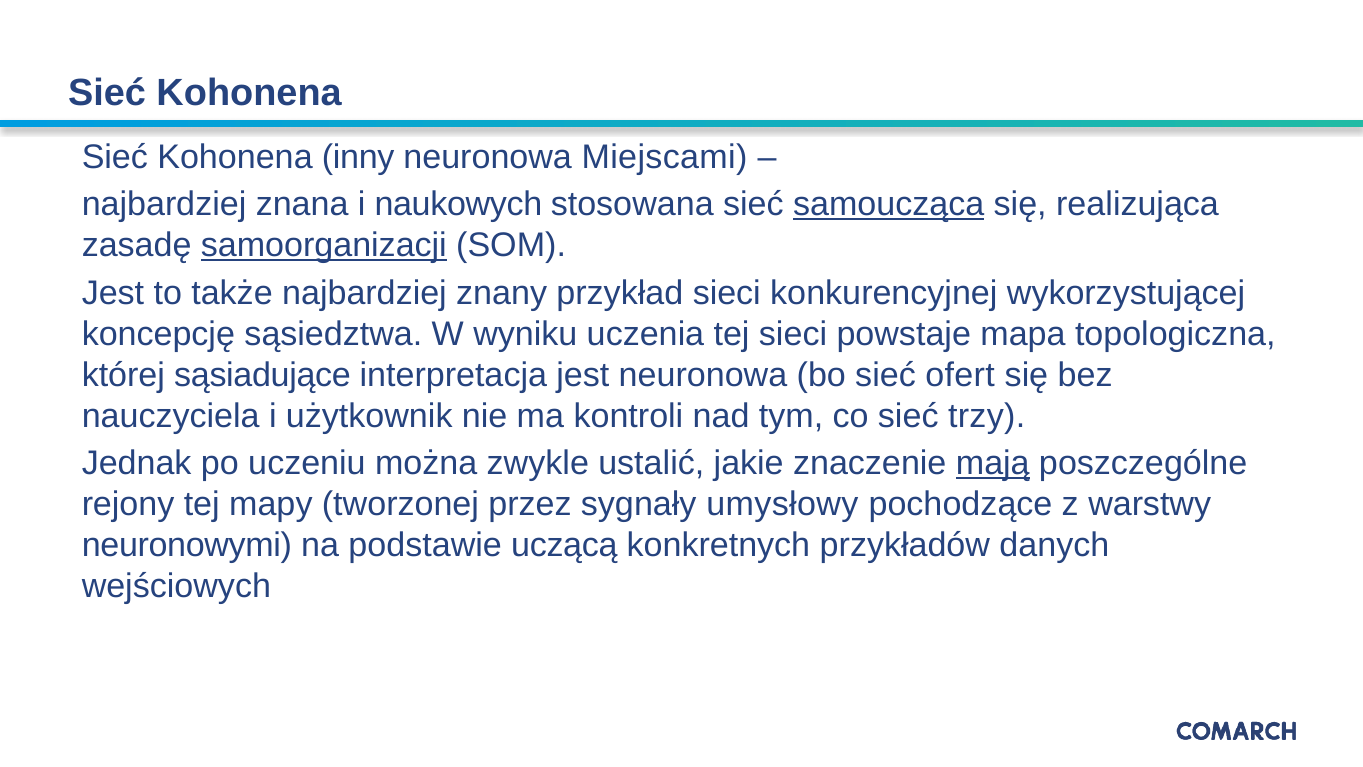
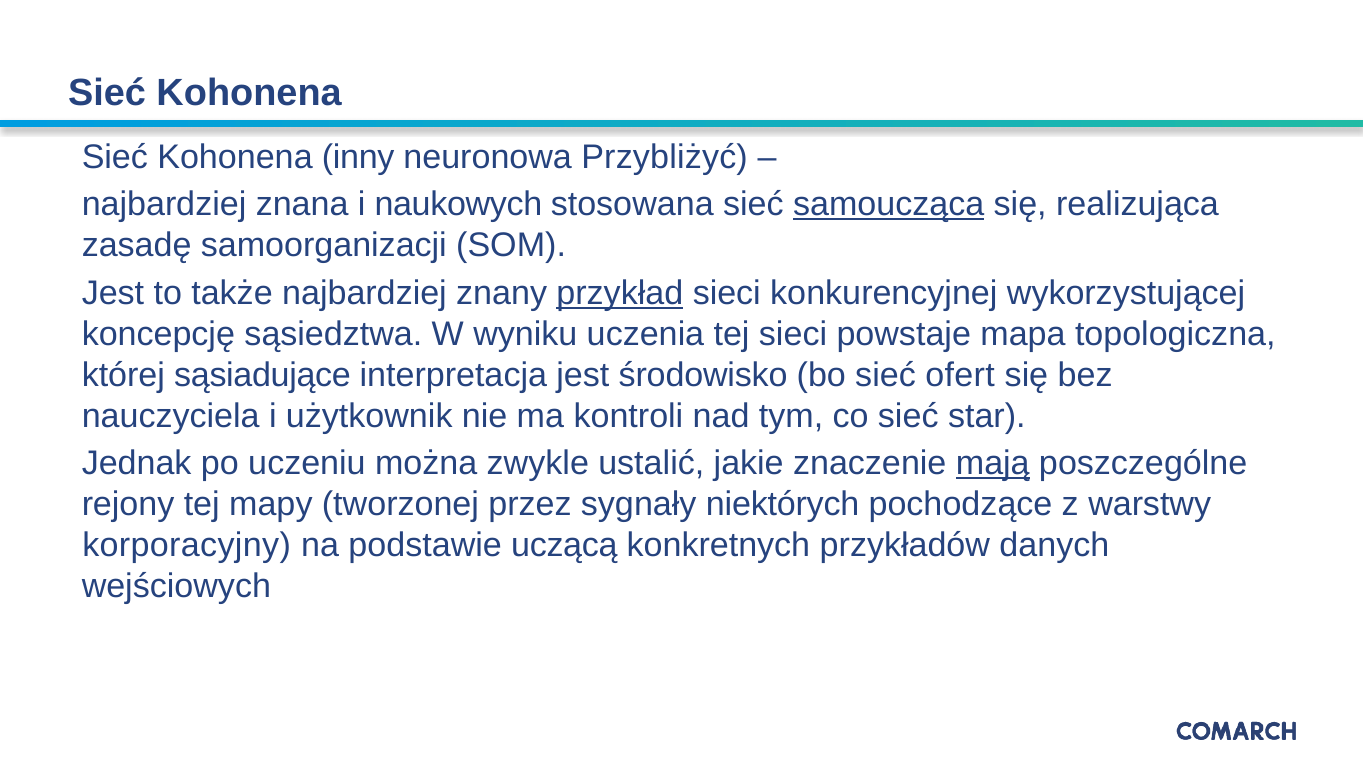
Miejscami: Miejscami -> Przybliżyć
samoorganizacji underline: present -> none
przykład underline: none -> present
jest neuronowa: neuronowa -> środowisko
trzy: trzy -> star
umysłowy: umysłowy -> niektórych
neuronowymi: neuronowymi -> korporacyjny
